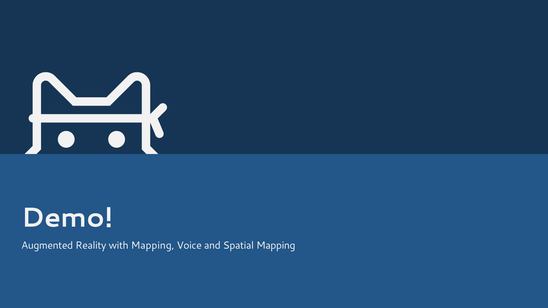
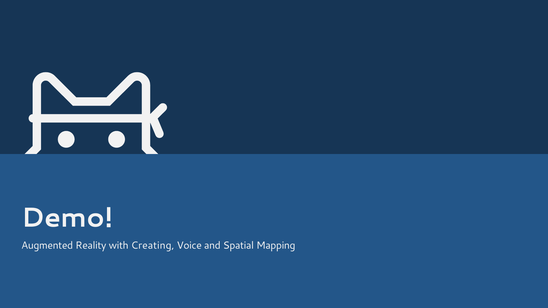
with Mapping: Mapping -> Creating
